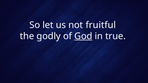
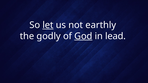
let underline: none -> present
fruitful: fruitful -> earthly
true: true -> lead
